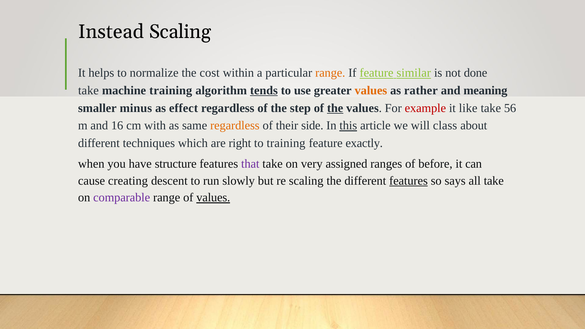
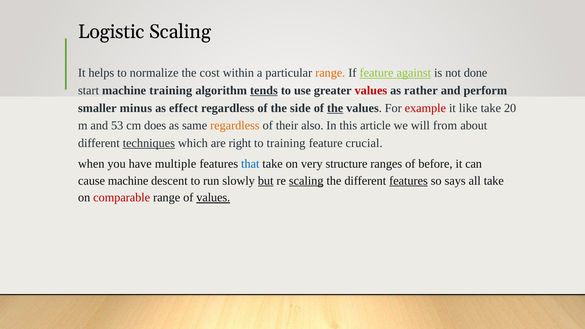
Instead: Instead -> Logistic
similar: similar -> against
take at (88, 91): take -> start
values at (371, 91) colour: orange -> red
meaning: meaning -> perform
step: step -> side
56: 56 -> 20
16: 16 -> 53
with: with -> does
side: side -> also
this underline: present -> none
class: class -> from
techniques underline: none -> present
exactly: exactly -> crucial
structure: structure -> multiple
that colour: purple -> blue
assigned: assigned -> structure
cause creating: creating -> machine
but underline: none -> present
scaling at (306, 181) underline: none -> present
comparable colour: purple -> red
